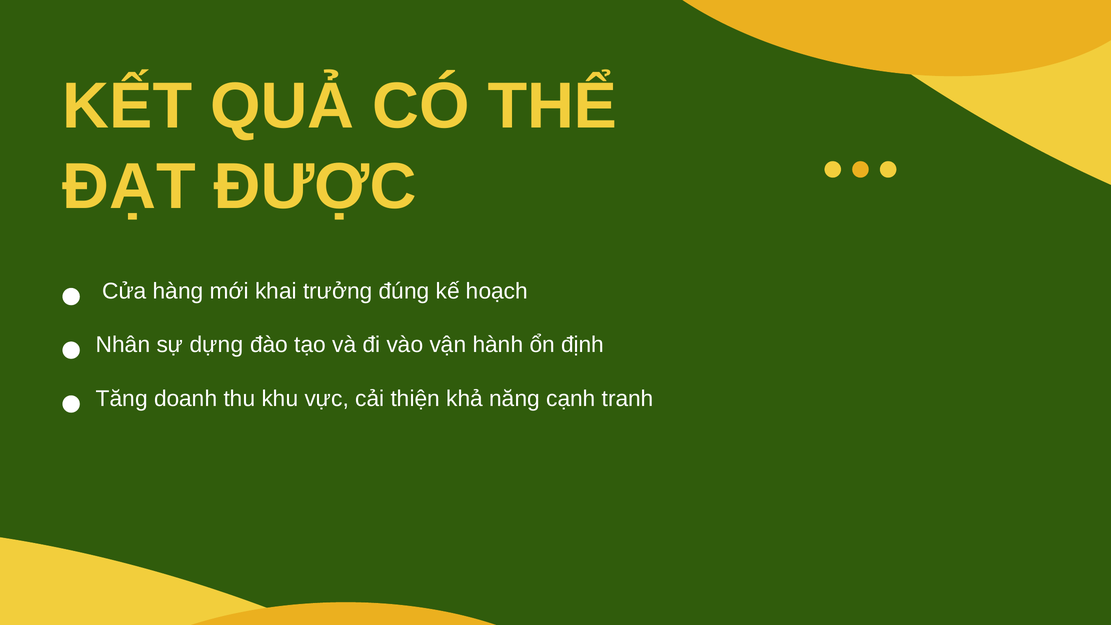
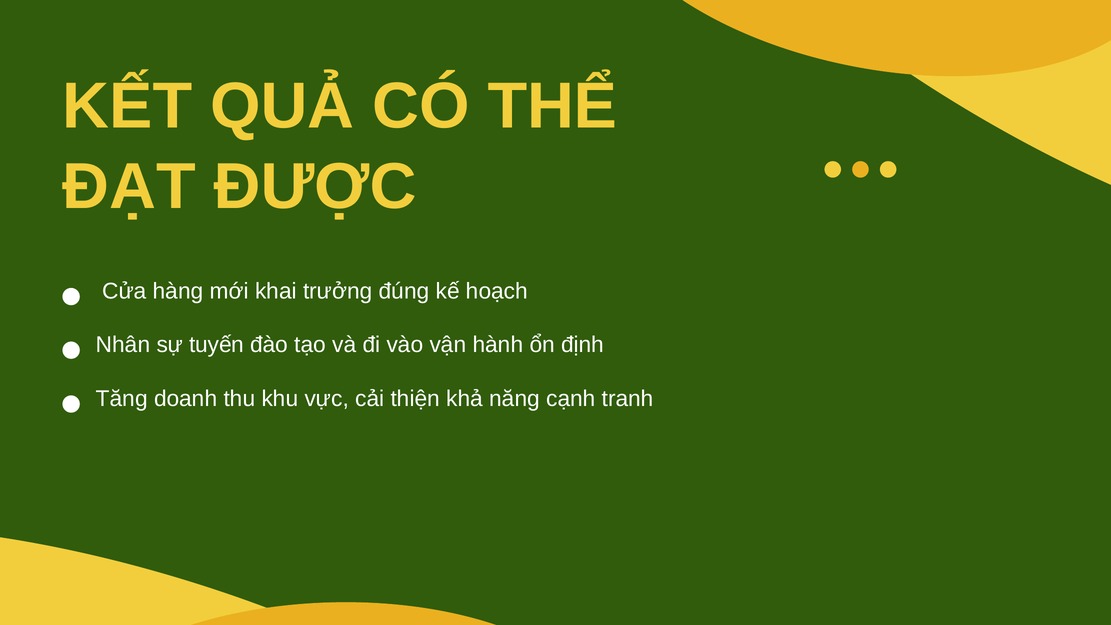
dựng: dựng -> tuyến
